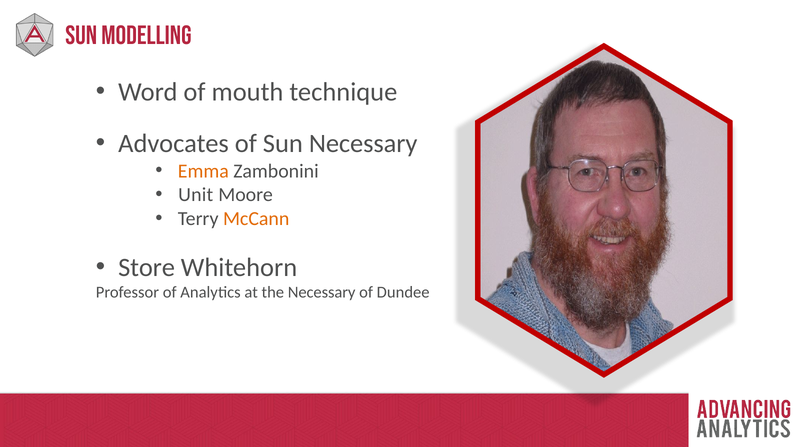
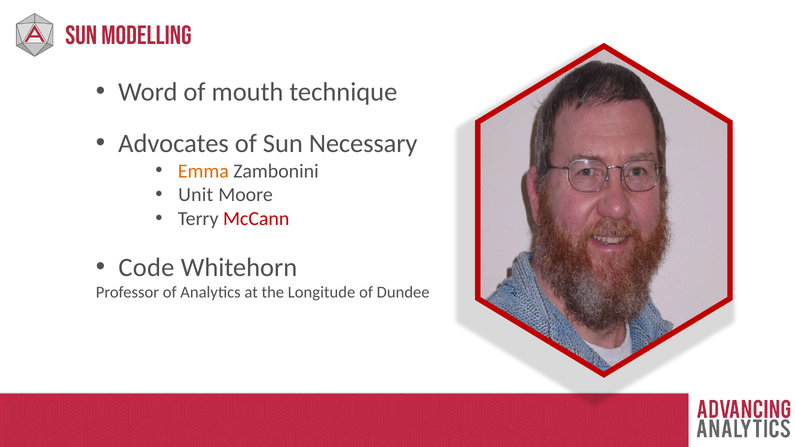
McCann colour: orange -> red
Store: Store -> Code
the Necessary: Necessary -> Longitude
